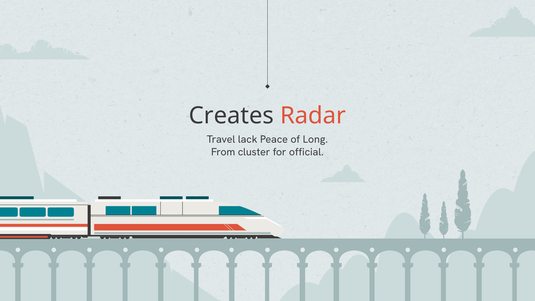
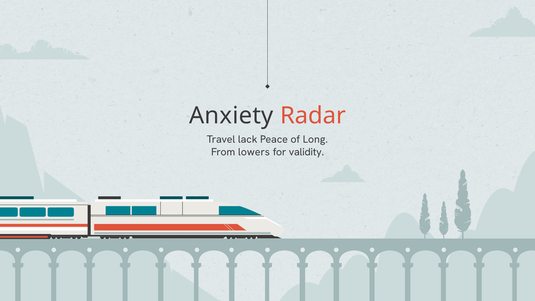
Creates: Creates -> Anxiety
cluster: cluster -> lowers
official: official -> validity
